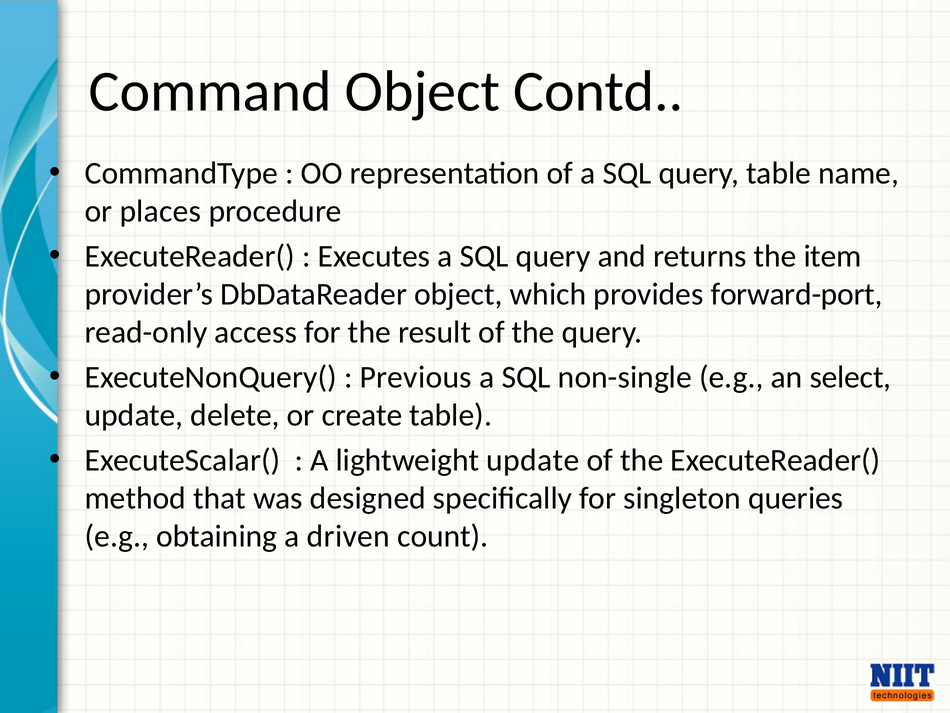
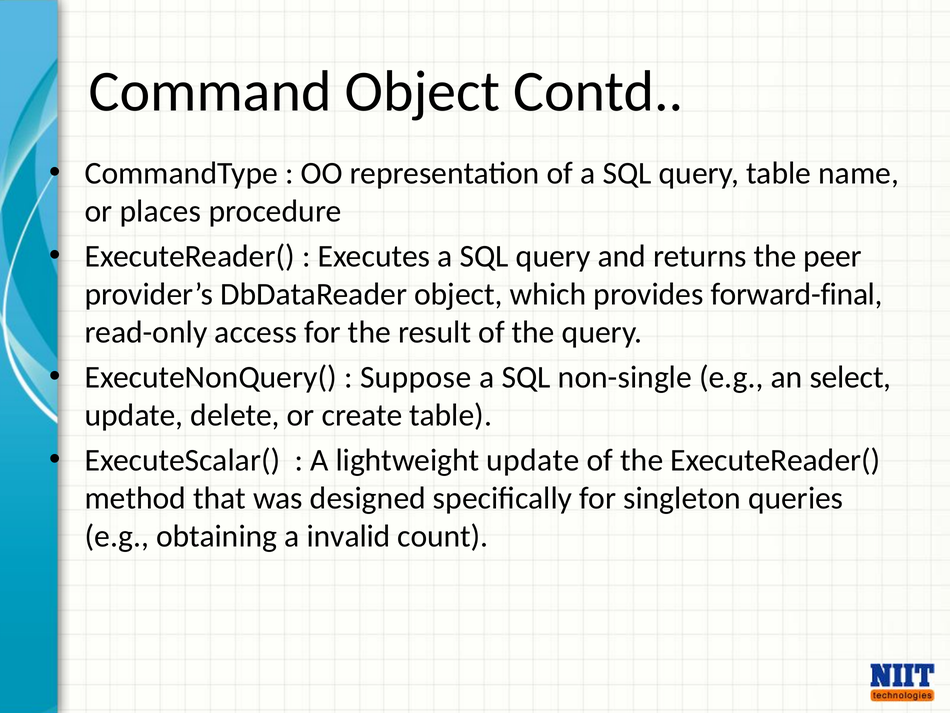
item: item -> peer
forward-port: forward-port -> forward-final
Previous: Previous -> Suppose
driven: driven -> invalid
